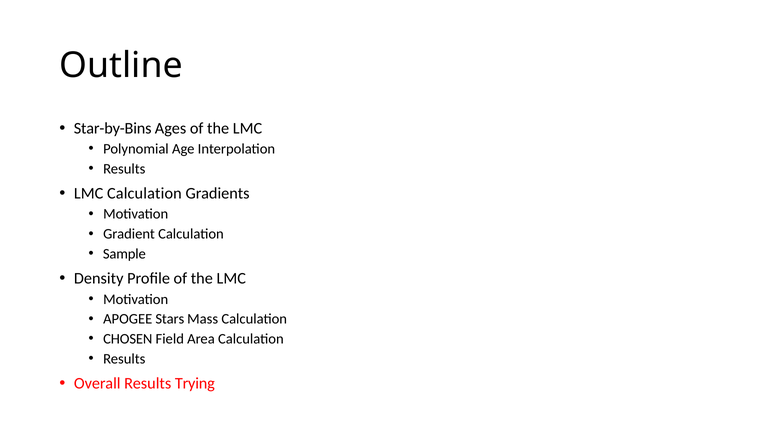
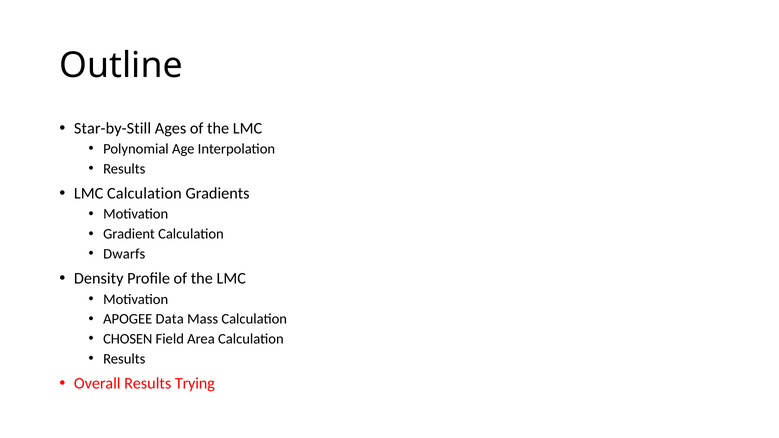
Star-by-Bins: Star-by-Bins -> Star-by-Still
Sample: Sample -> Dwarfs
Stars: Stars -> Data
